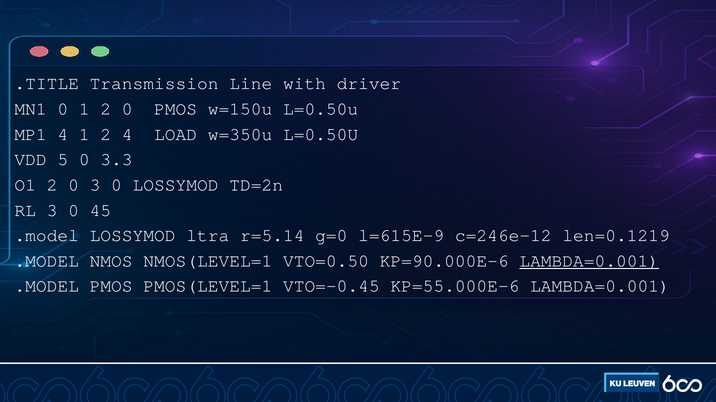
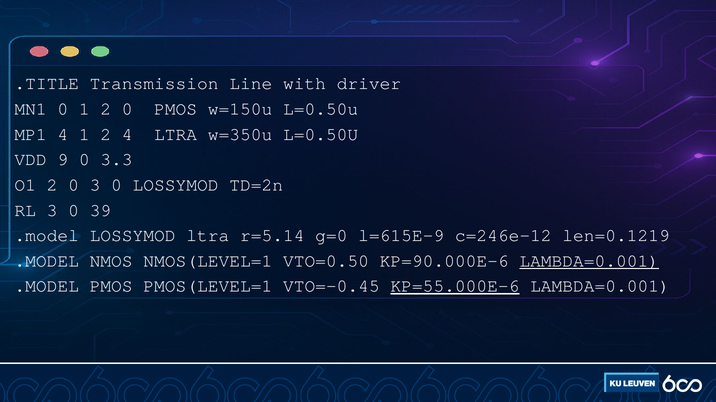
4 LOAD: LOAD -> LTRA
5: 5 -> 9
45: 45 -> 39
KP=55.000E-6 underline: none -> present
